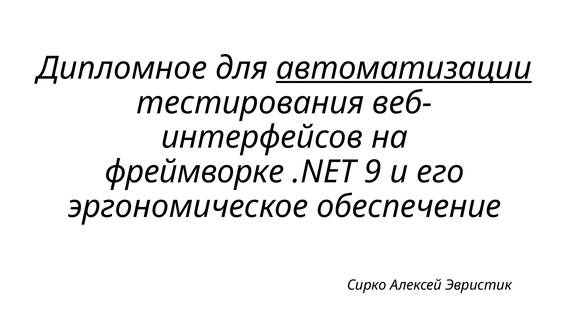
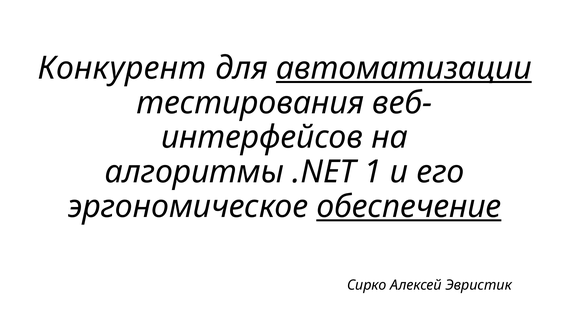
Дипломное: Дипломное -> Конкурент
фреймворке: фреймворке -> алгоритмы
9: 9 -> 1
обеспечение underline: none -> present
